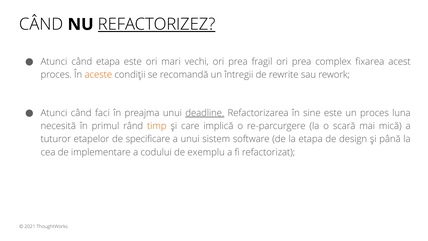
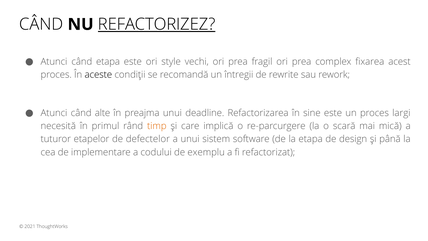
mari: mari -> style
aceste colour: orange -> black
faci: faci -> alte
deadline underline: present -> none
luna: luna -> largi
specificare: specificare -> defectelor
